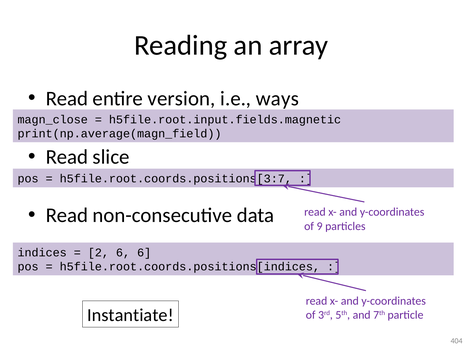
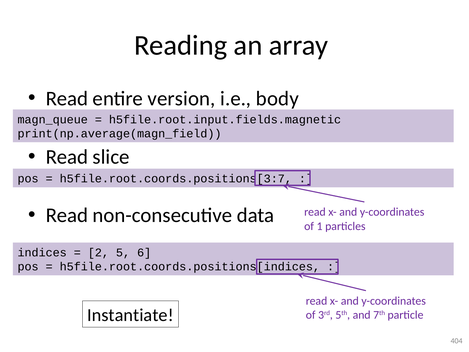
ways: ways -> body
magn_close: magn_close -> magn_queue
9: 9 -> 1
2 6: 6 -> 5
